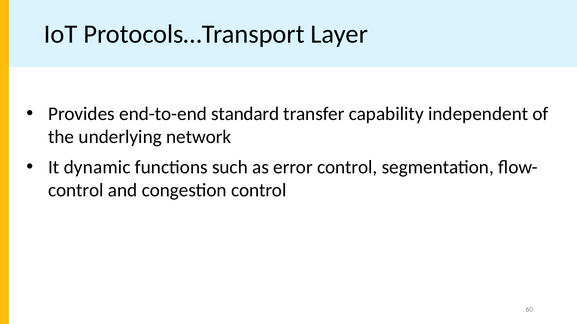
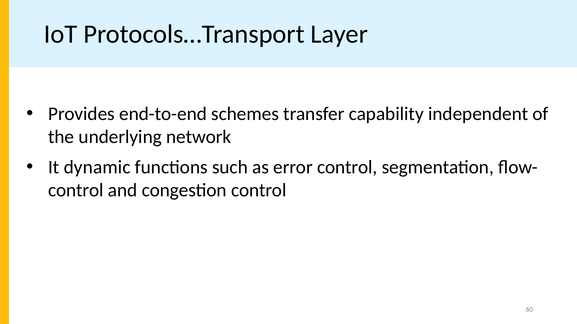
standard: standard -> schemes
